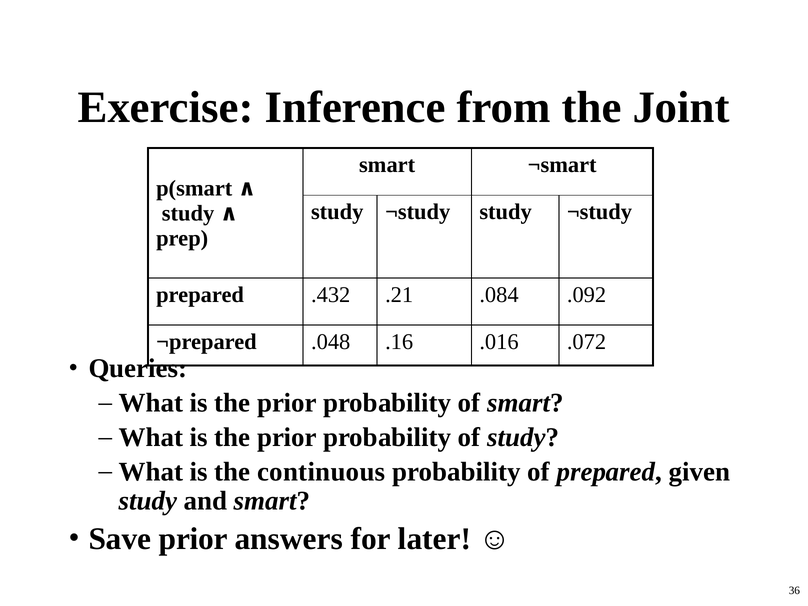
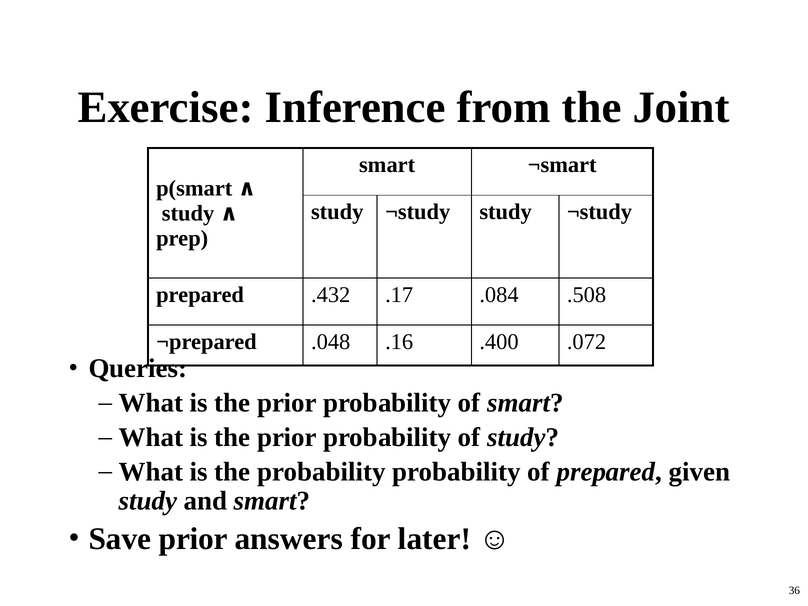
.21: .21 -> .17
.092: .092 -> .508
.016: .016 -> .400
the continuous: continuous -> probability
